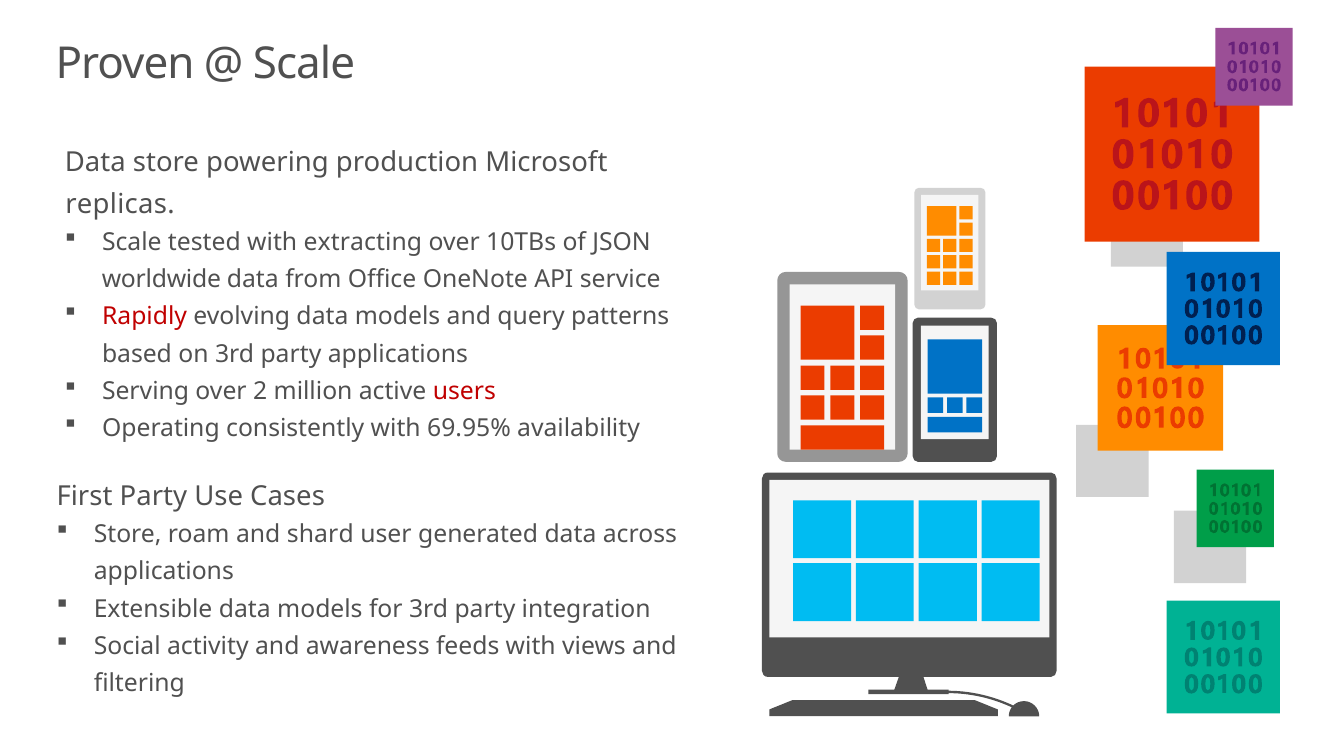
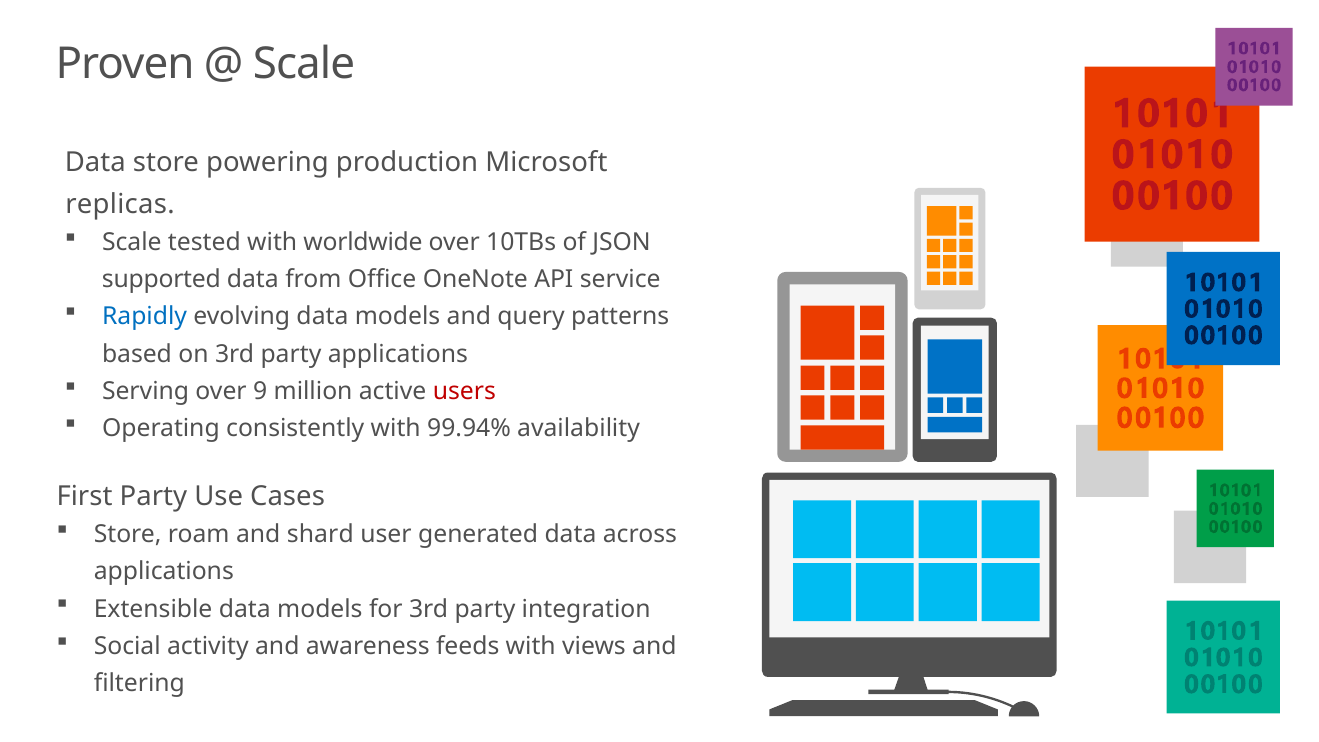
extracting: extracting -> worldwide
worldwide: worldwide -> supported
Rapidly colour: red -> blue
2: 2 -> 9
69.95%: 69.95% -> 99.94%
